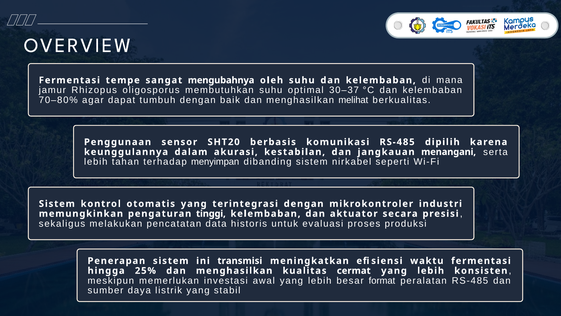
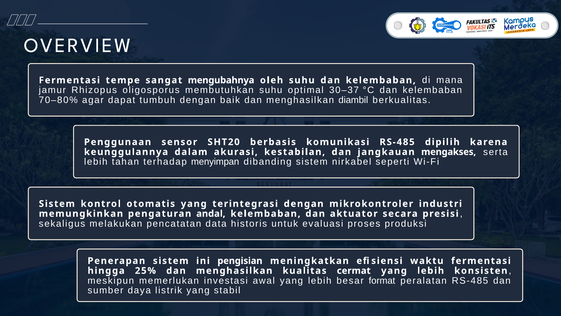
melihat: melihat -> diambil
menangani: menangani -> mengakses
tinggi: tinggi -> andal
transmisi: transmisi -> pengisian
